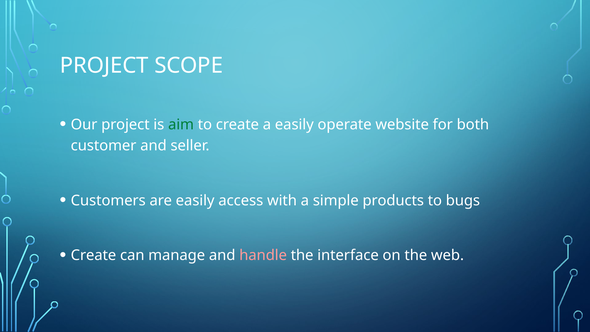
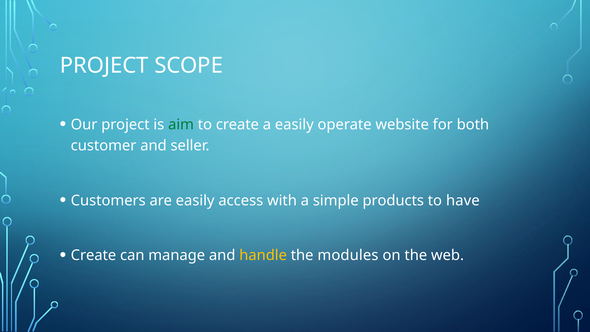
bugs: bugs -> have
handle colour: pink -> yellow
interface: interface -> modules
